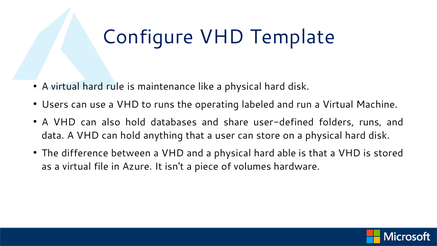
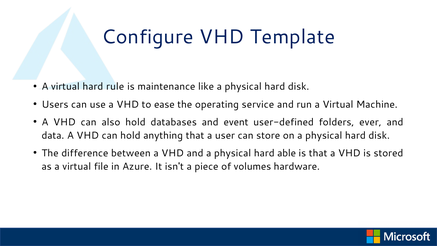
to runs: runs -> ease
labeled: labeled -> service
share: share -> event
folders runs: runs -> ever
